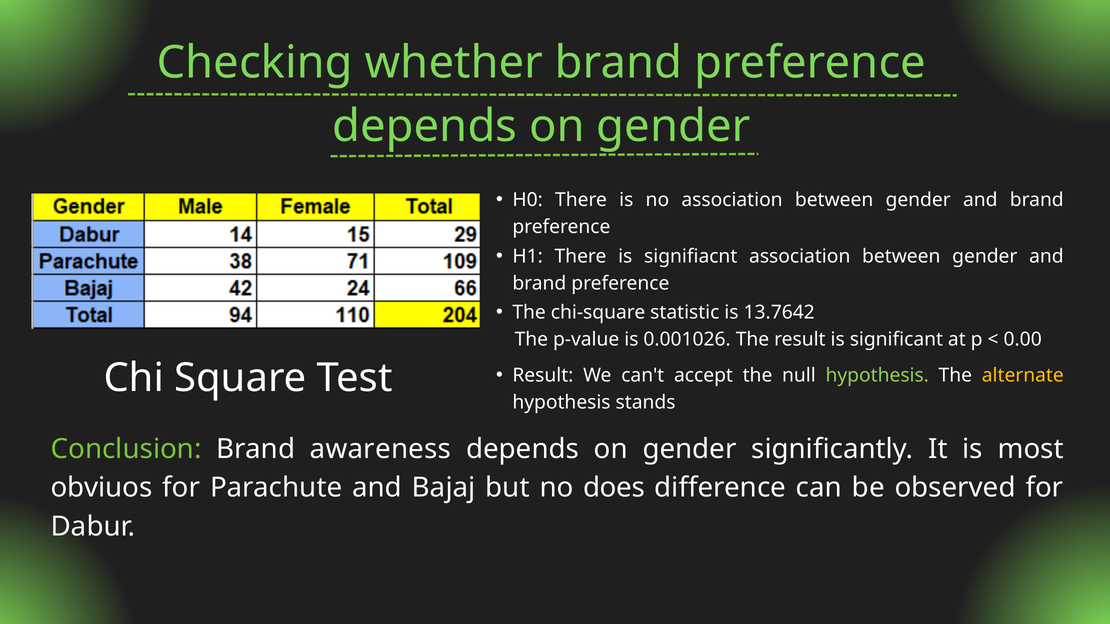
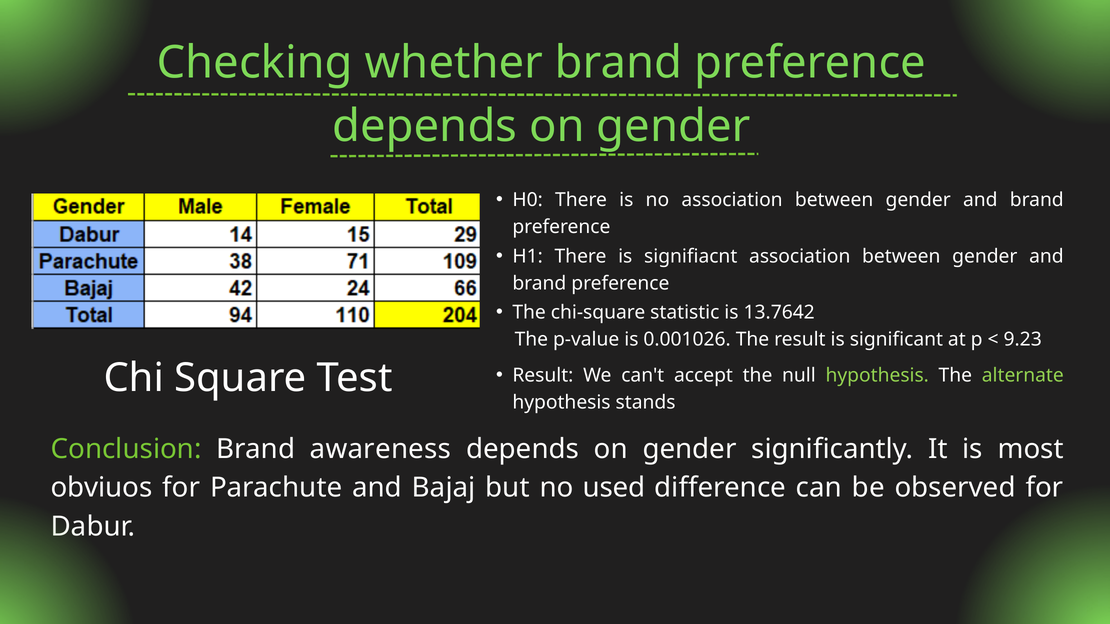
0.00: 0.00 -> 9.23
alternate colour: yellow -> light green
does: does -> used
